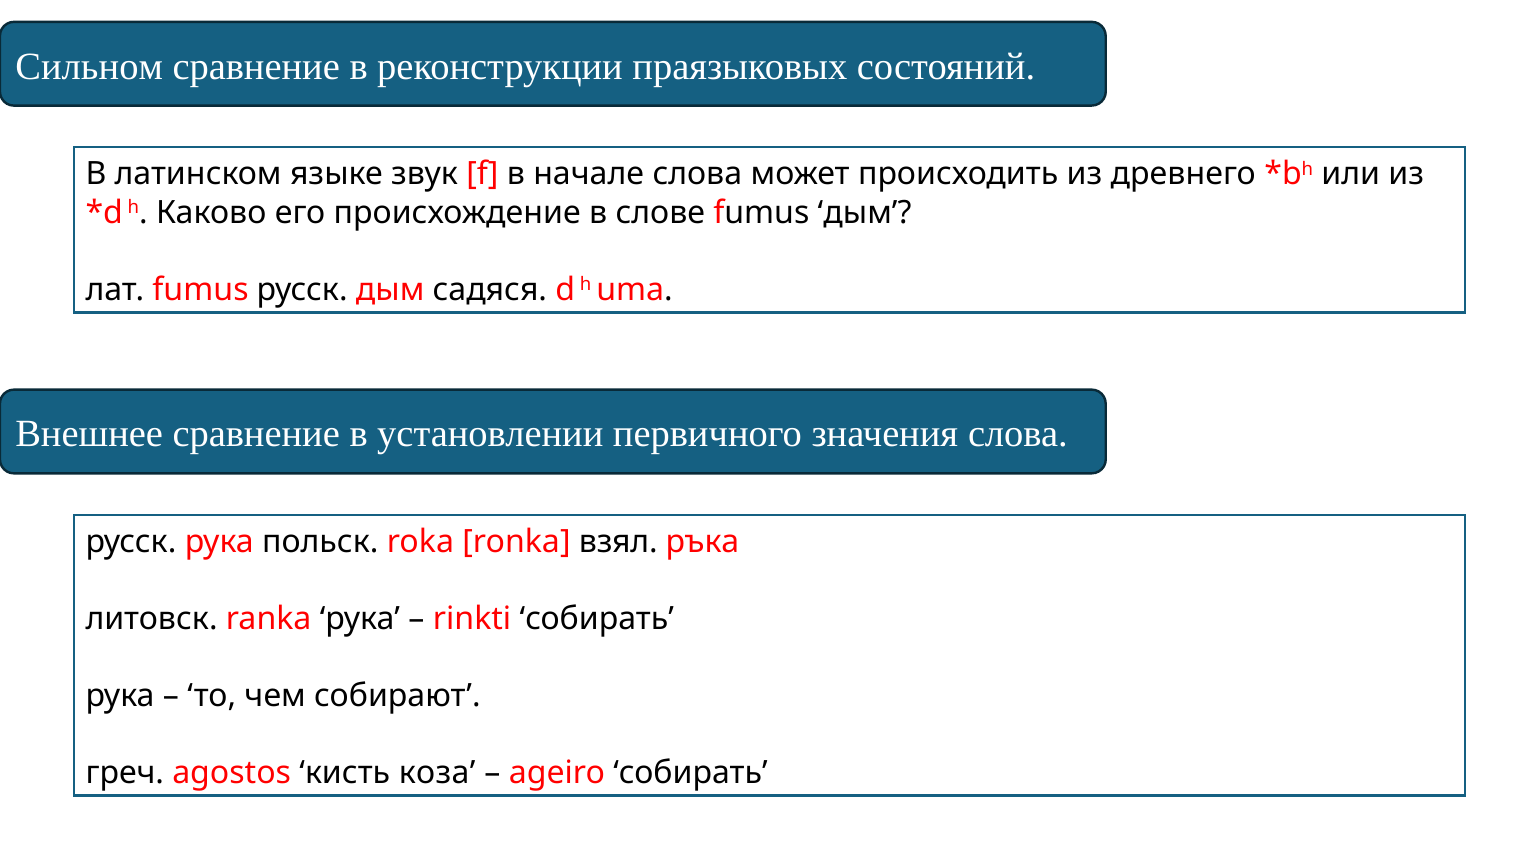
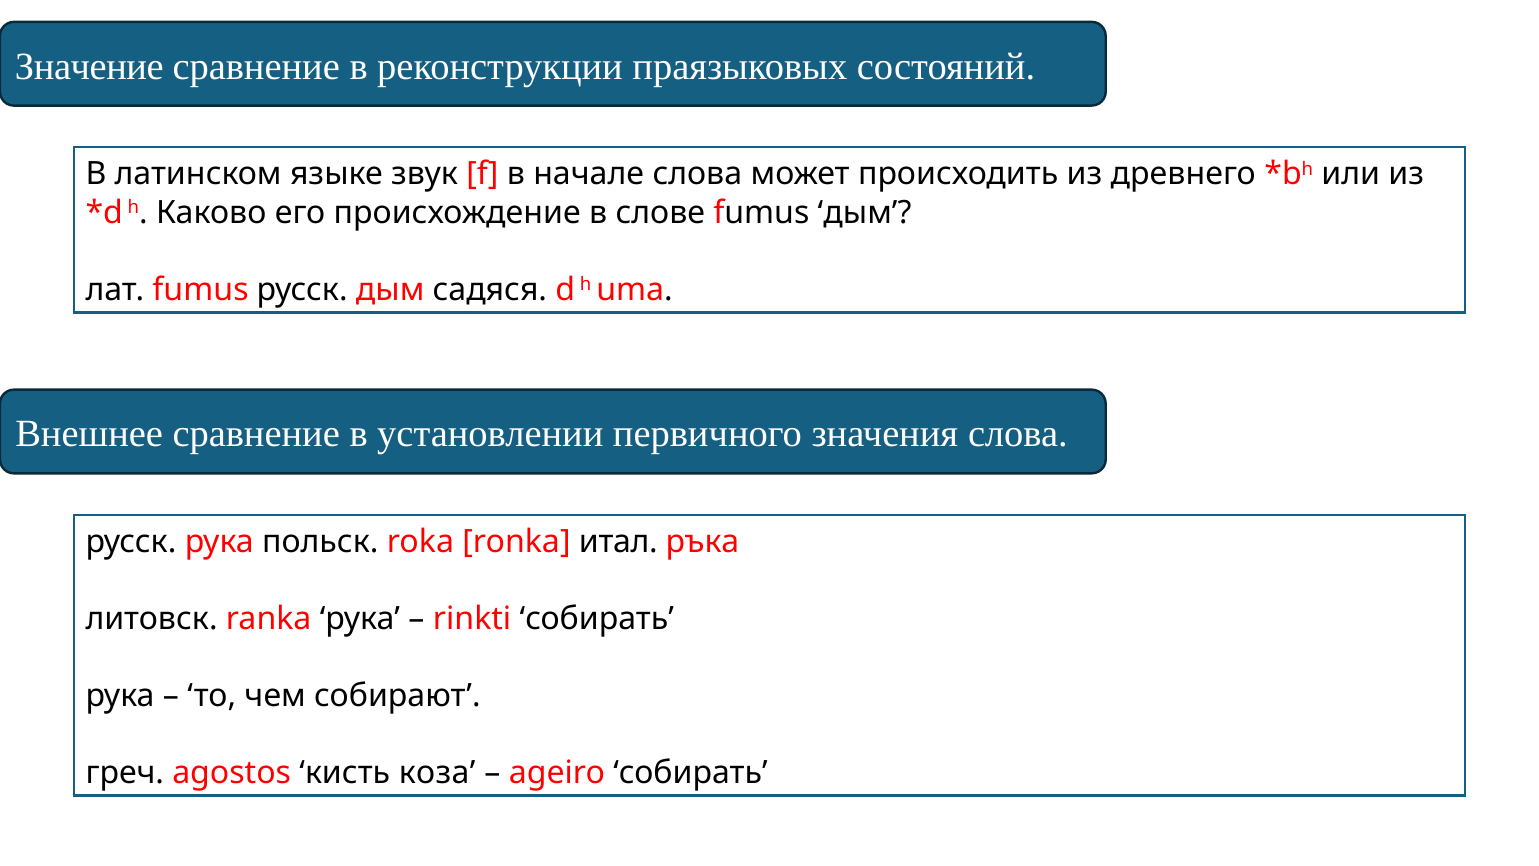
Сильном: Сильном -> Значение
взял: взял -> итал
